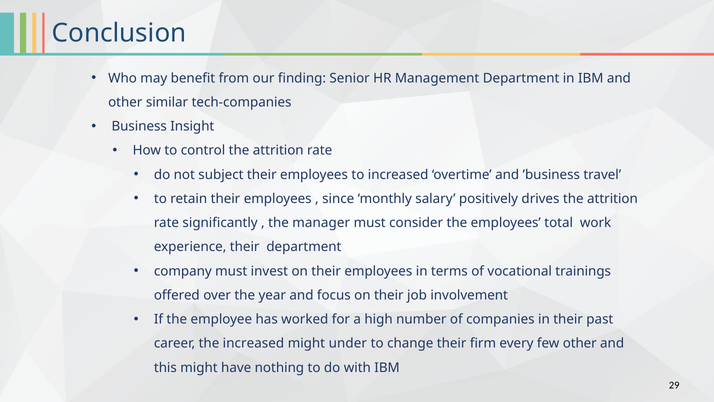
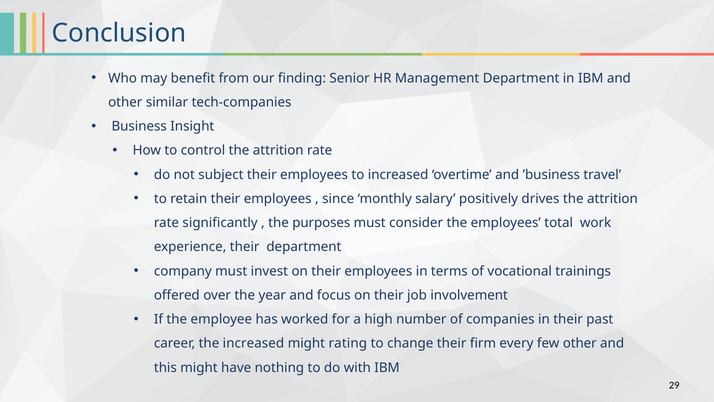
manager: manager -> purposes
under: under -> rating
